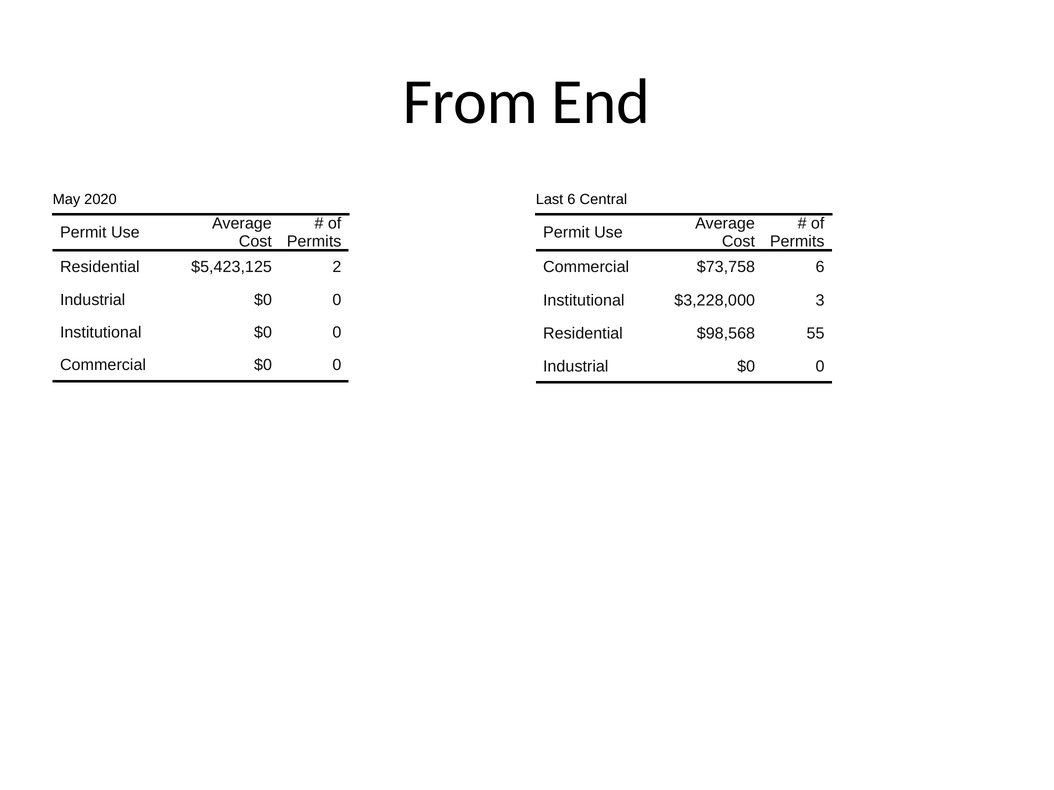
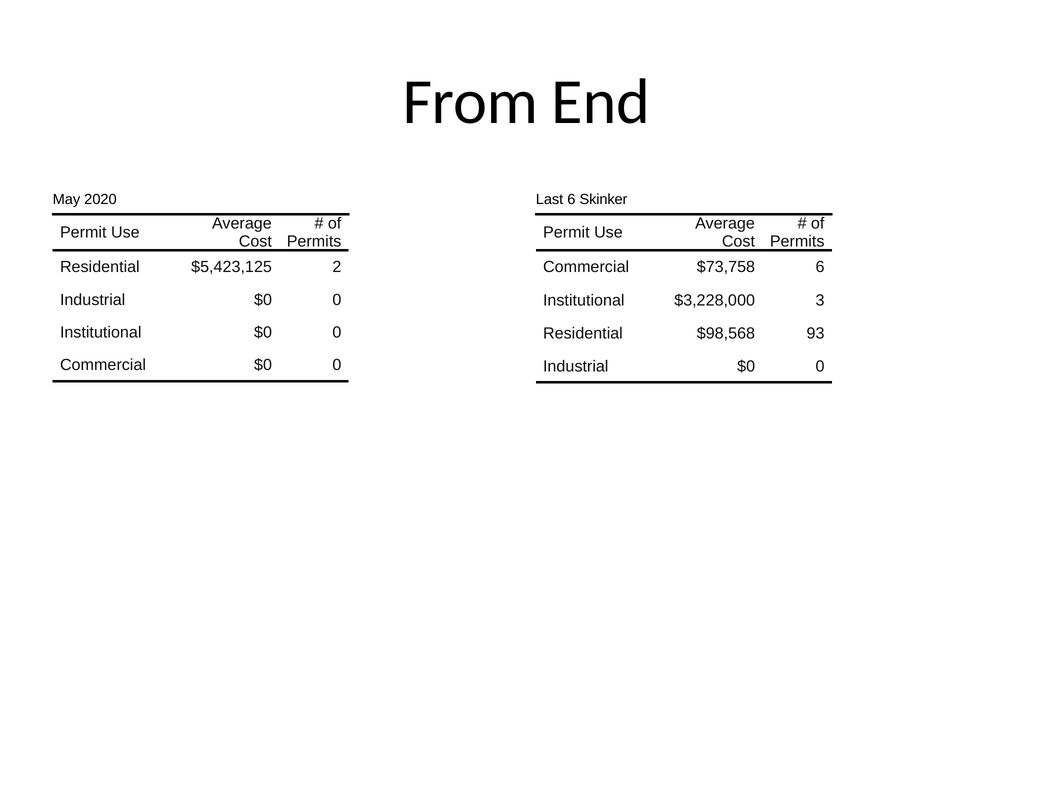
Central: Central -> Skinker
55: 55 -> 93
